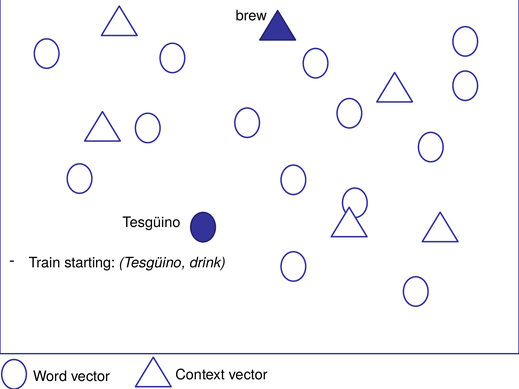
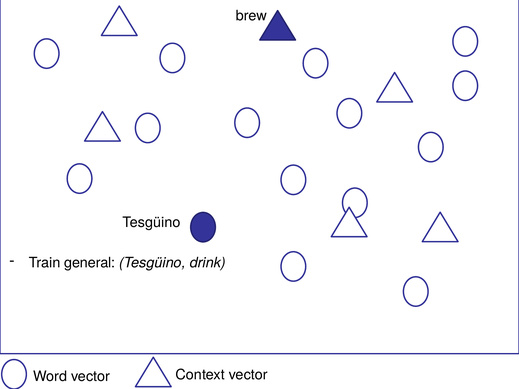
starting: starting -> general
